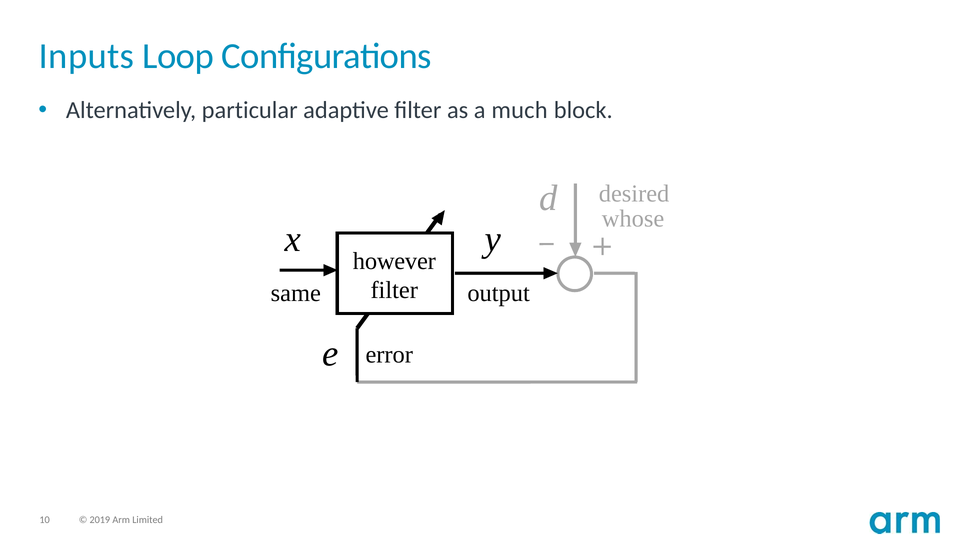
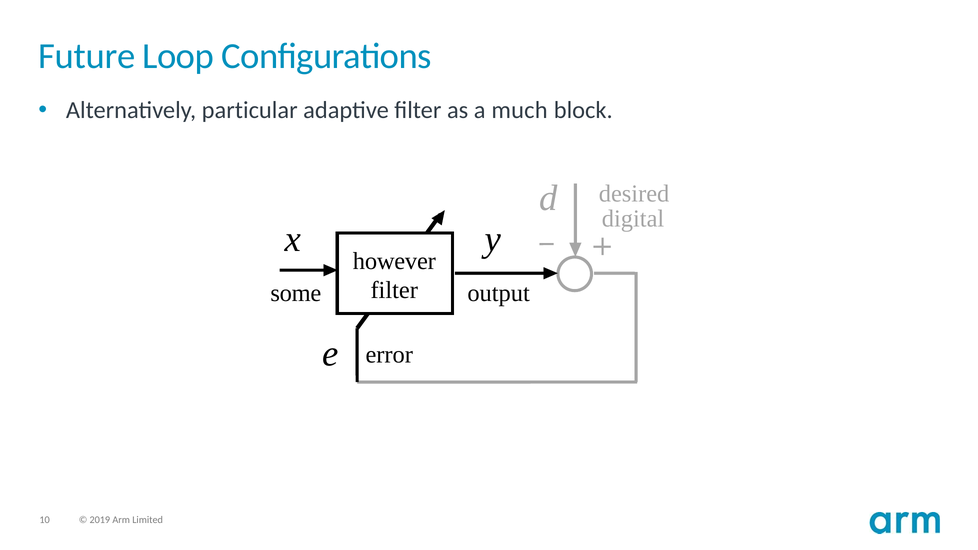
Inputs: Inputs -> Future
whose: whose -> digital
same: same -> some
